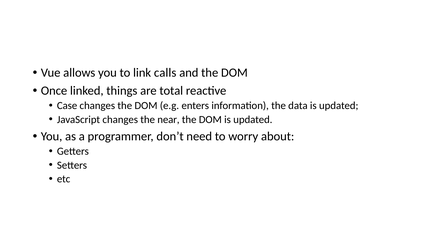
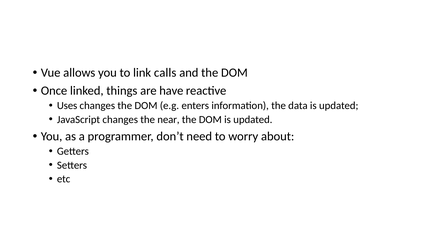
total: total -> have
Case: Case -> Uses
